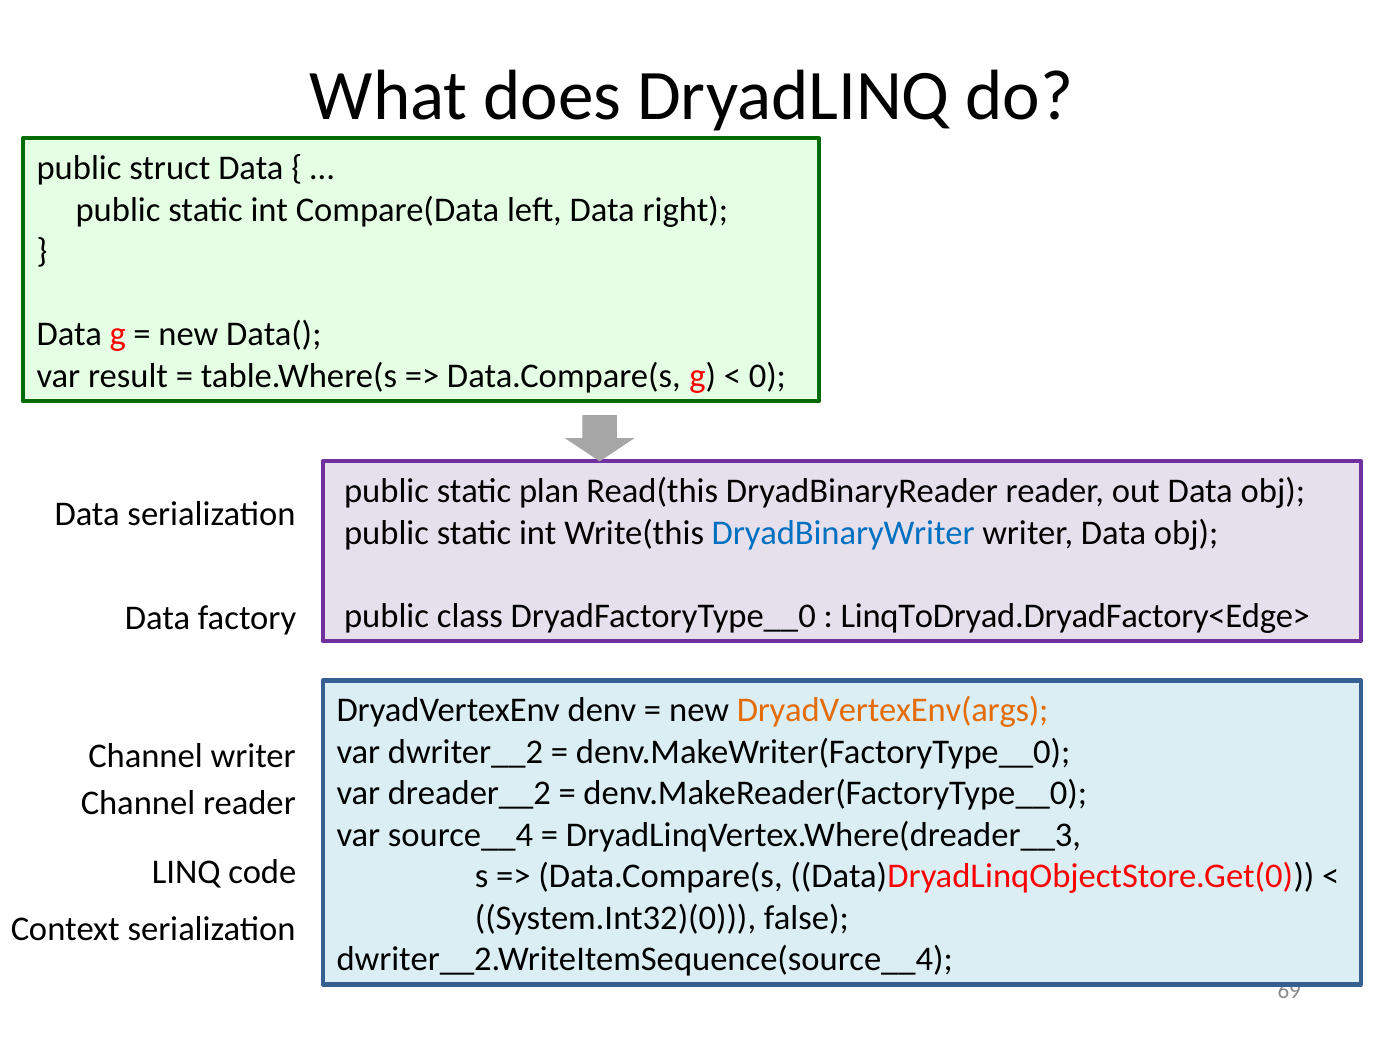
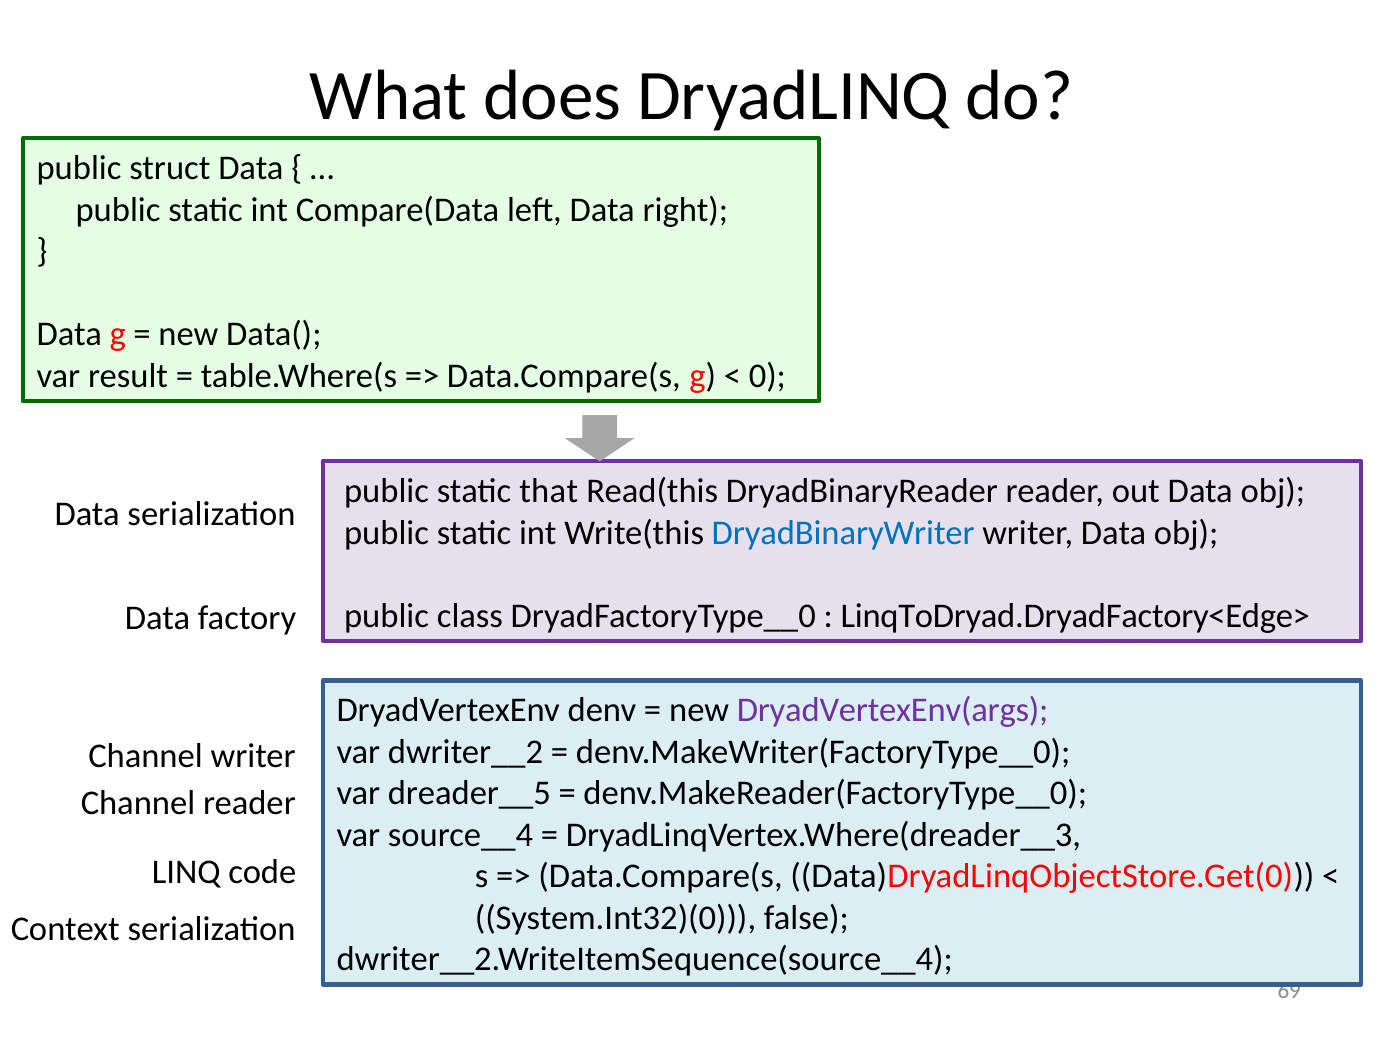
plan: plan -> that
DryadVertexEnv(args colour: orange -> purple
dreader__2: dreader__2 -> dreader__5
